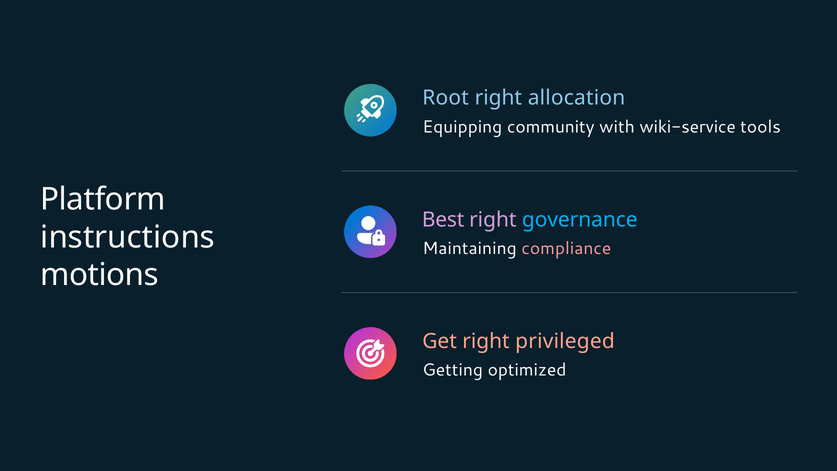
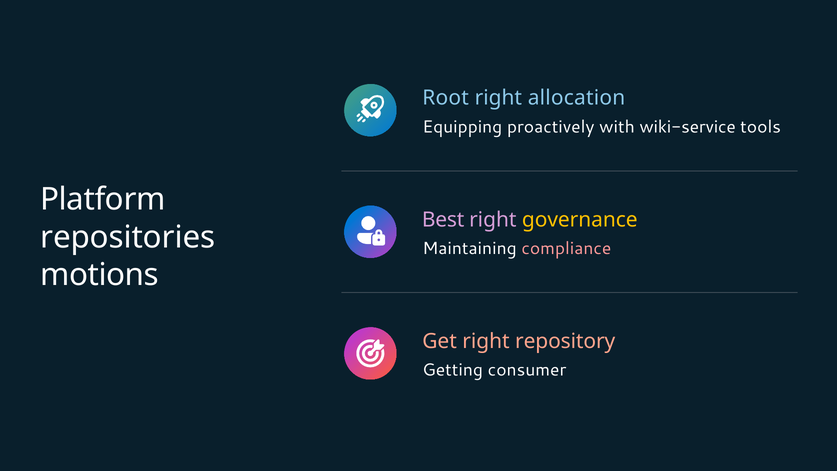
community: community -> proactively
governance colour: light blue -> yellow
instructions: instructions -> repositories
privileged: privileged -> repository
optimized: optimized -> consumer
